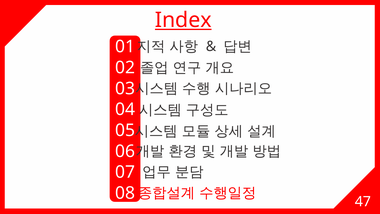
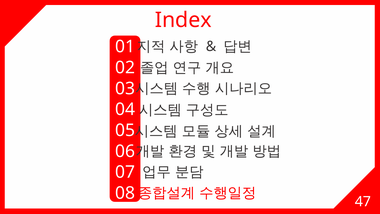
Index underline: present -> none
